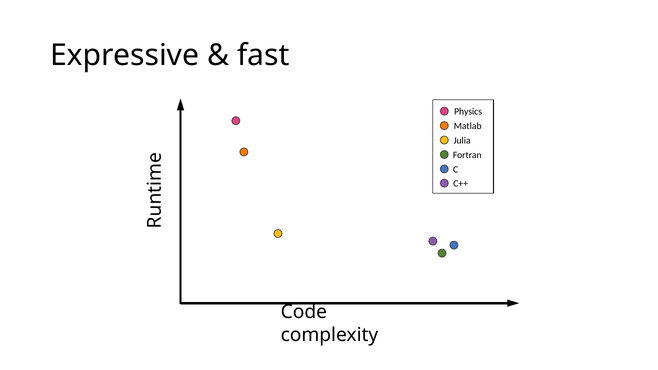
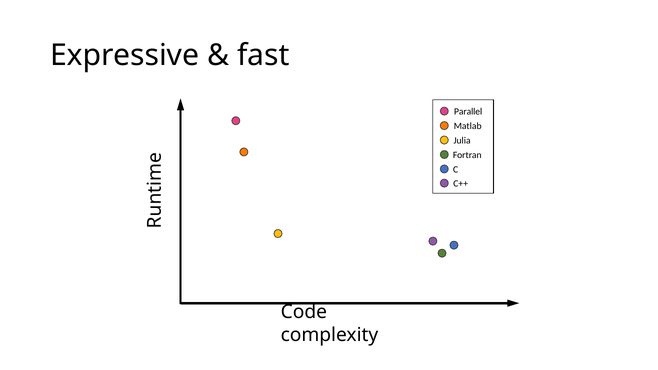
Physics: Physics -> Parallel
